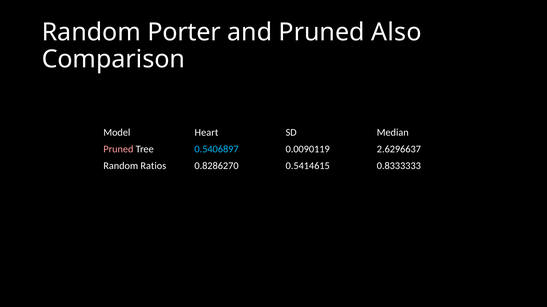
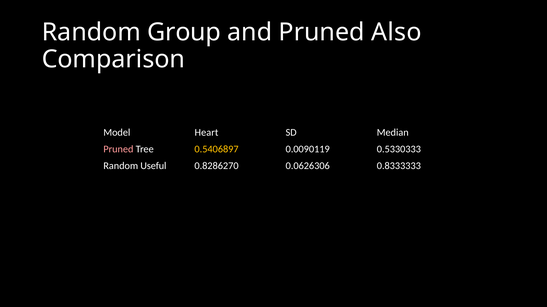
Porter: Porter -> Group
0.5406897 colour: light blue -> yellow
2.6296637: 2.6296637 -> 0.5330333
Ratios: Ratios -> Useful
0.5414615: 0.5414615 -> 0.0626306
